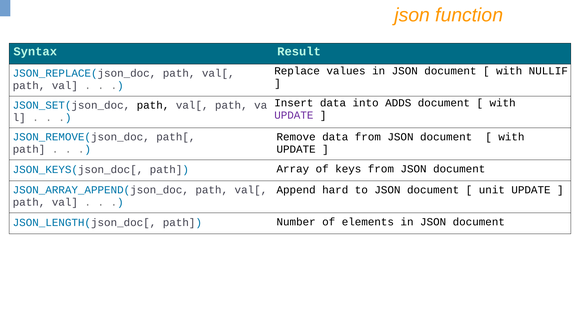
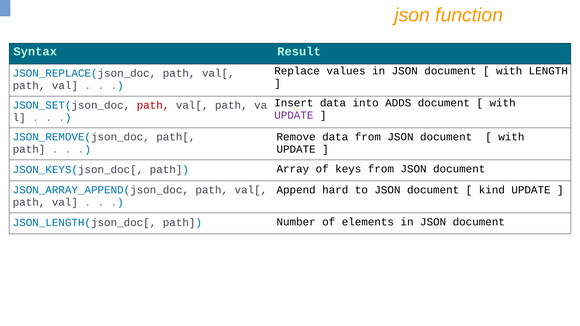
NULLIF: NULLIF -> LENGTH
path at (153, 105) colour: black -> red
unit: unit -> kind
